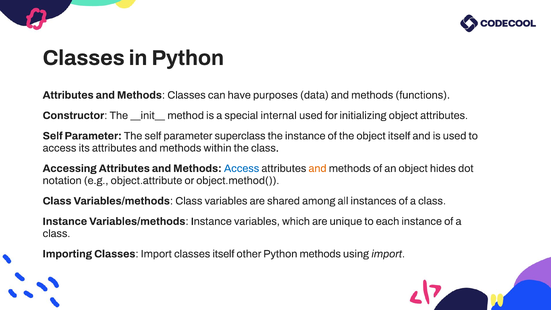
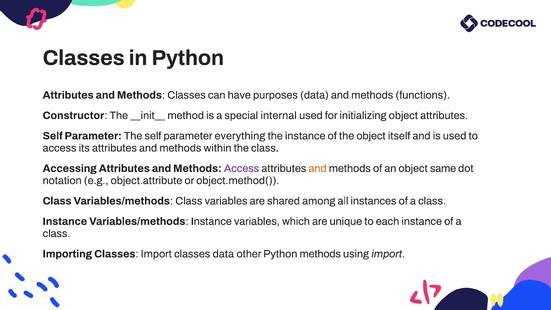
superclass: superclass -> everything
Access at (242, 168) colour: blue -> purple
hides: hides -> same
classes itself: itself -> data
